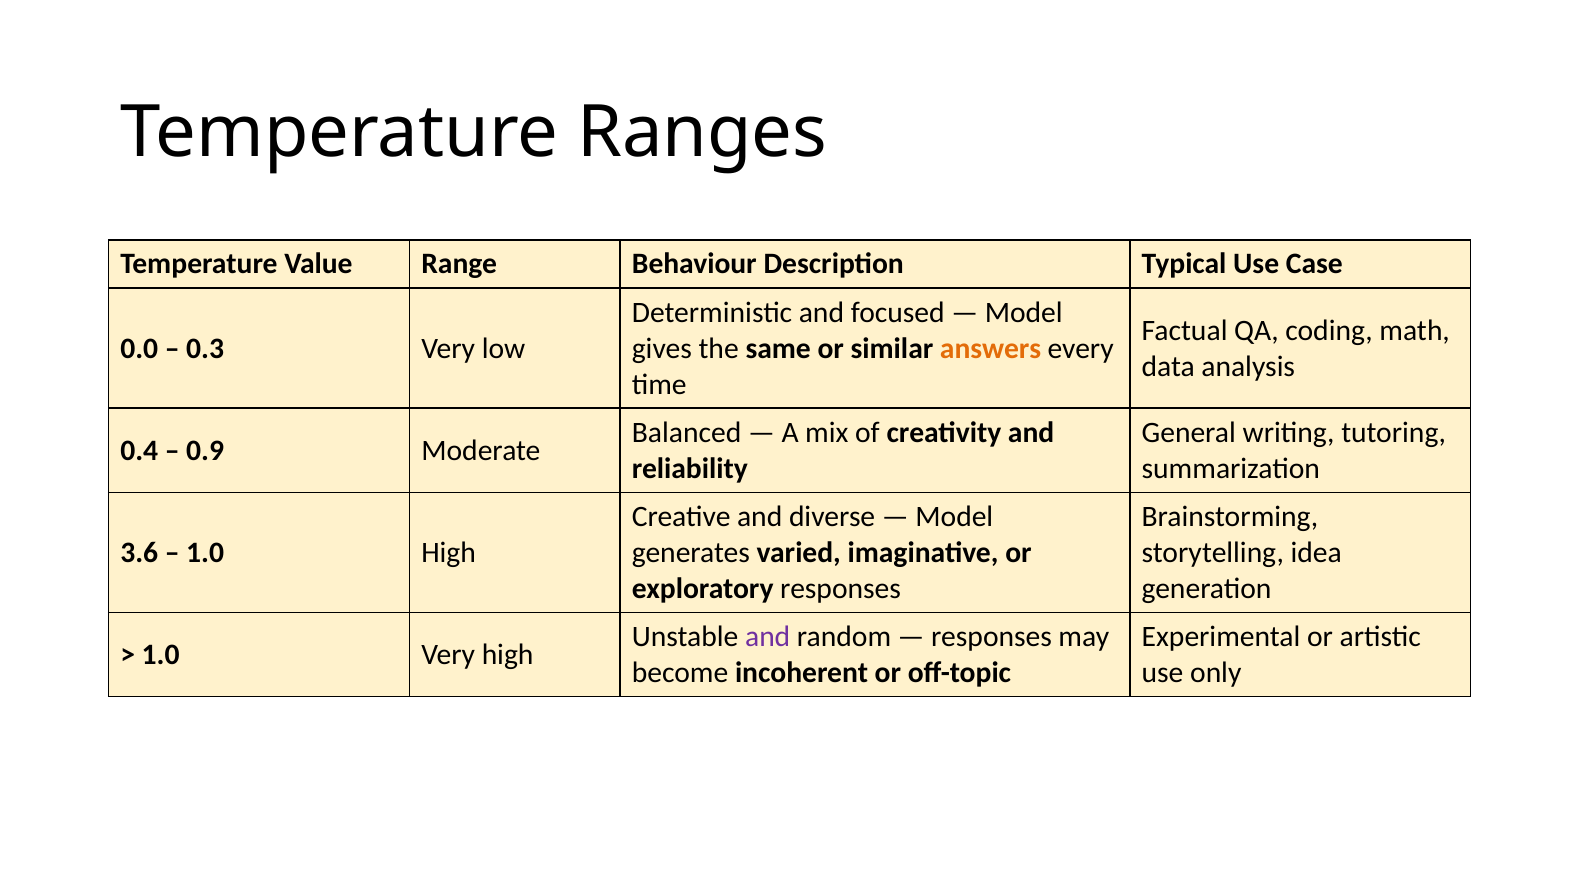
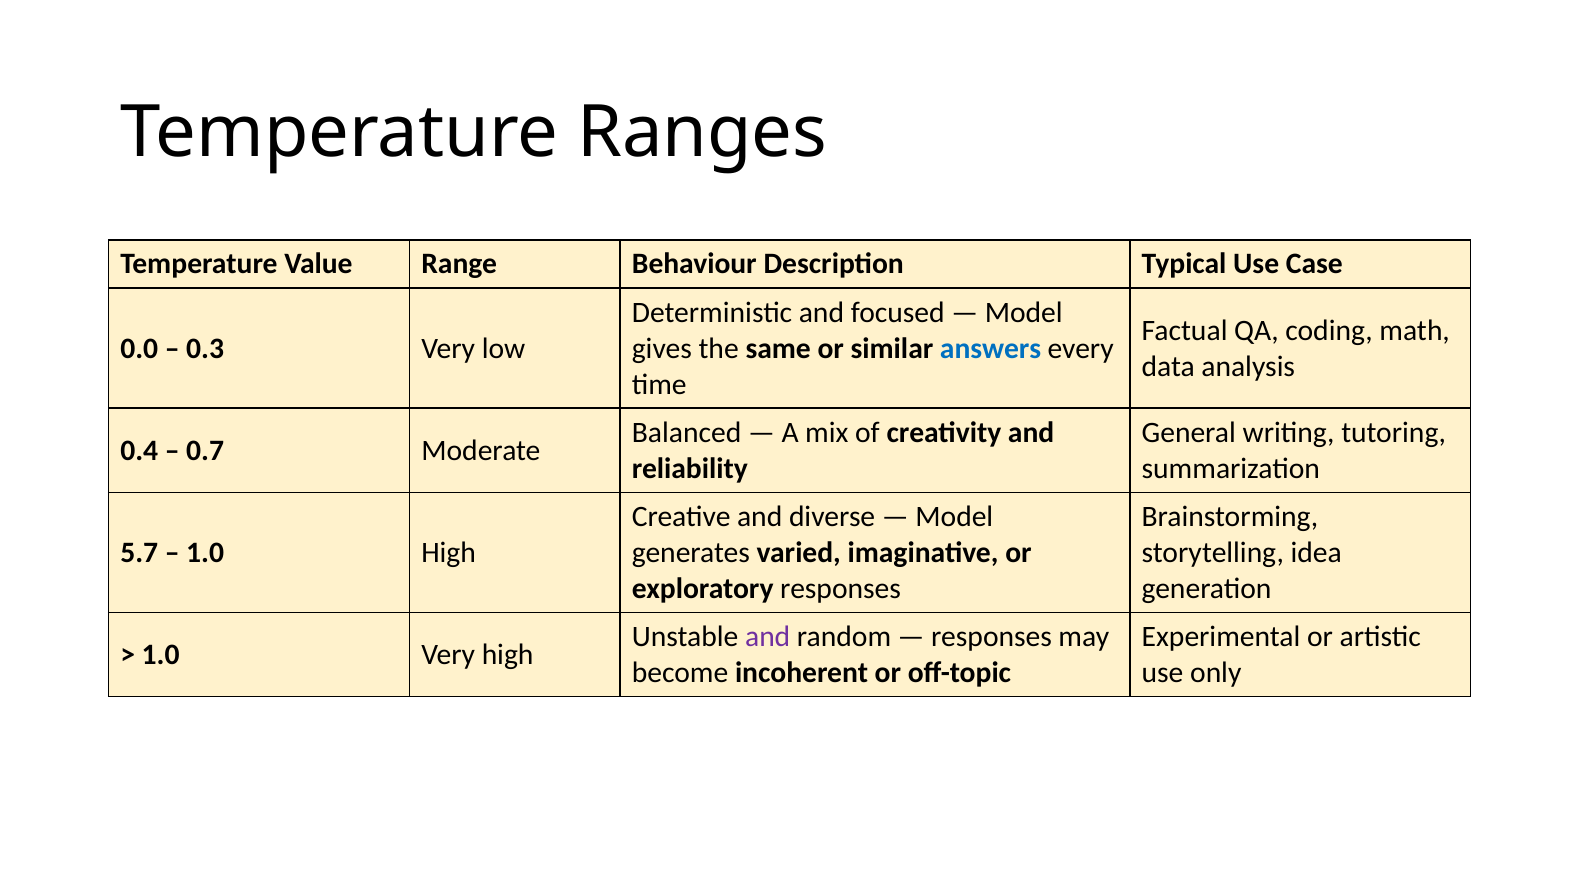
answers colour: orange -> blue
0.9: 0.9 -> 0.7
3.6: 3.6 -> 5.7
